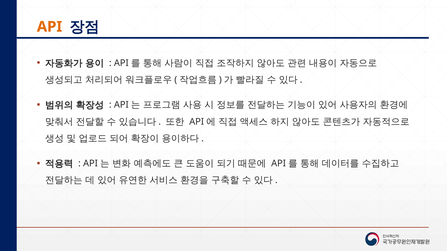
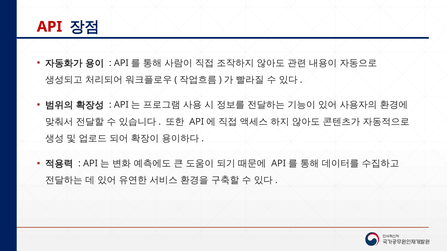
API colour: orange -> red
